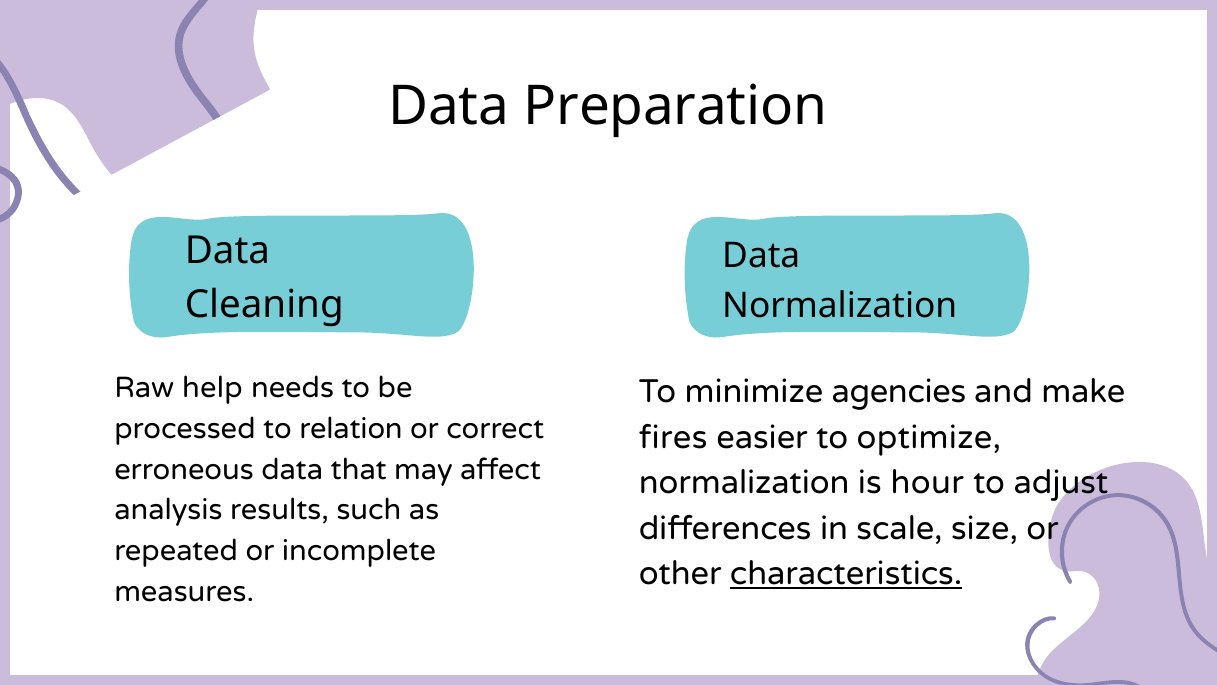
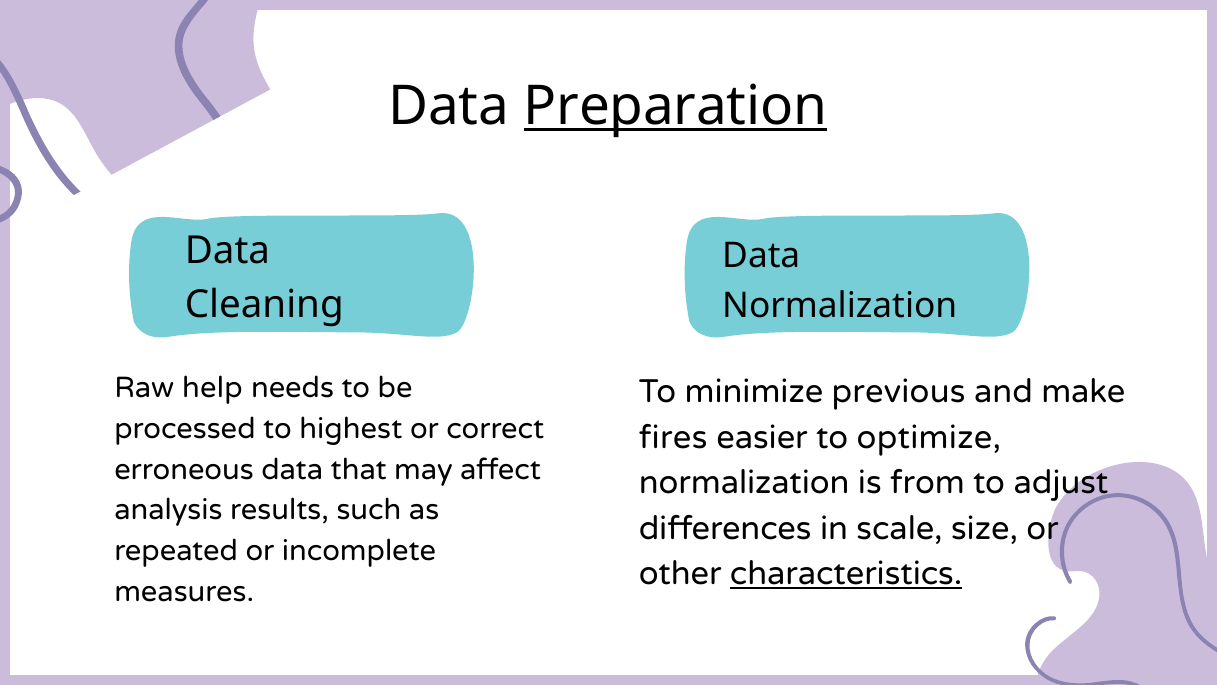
Preparation underline: none -> present
agencies: agencies -> previous
relation: relation -> highest
hour: hour -> from
